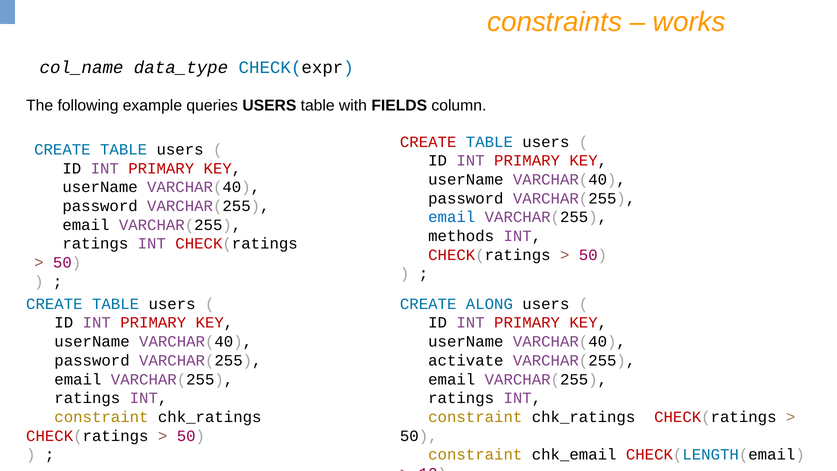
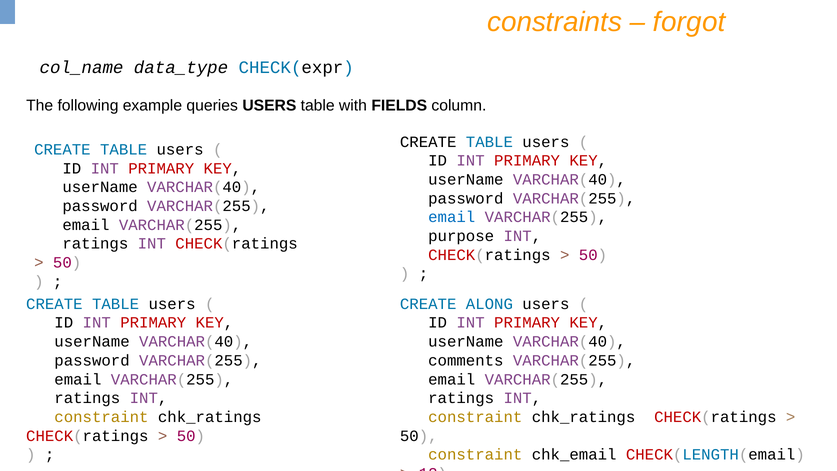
works: works -> forgot
CREATE at (428, 142) colour: red -> black
methods: methods -> purpose
activate: activate -> comments
